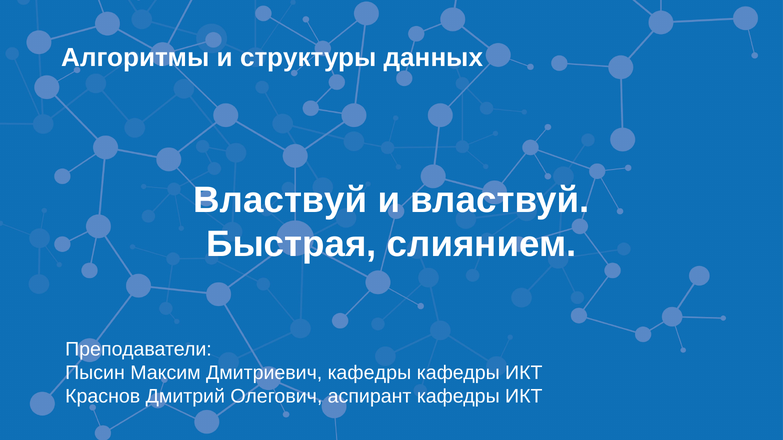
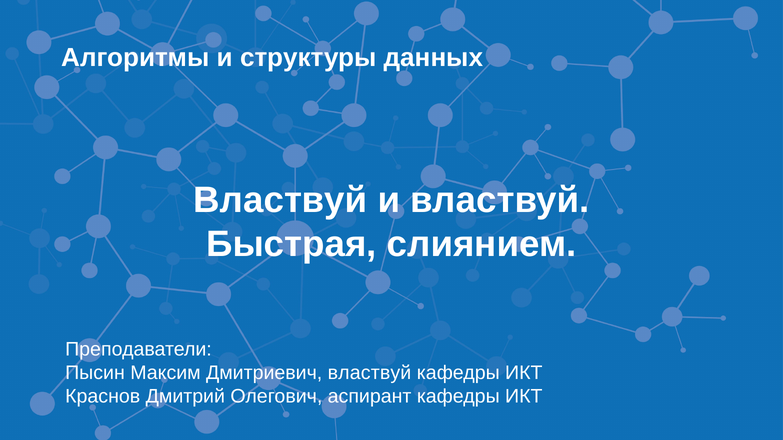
Дмитриевич кафедры: кафедры -> властвуй
